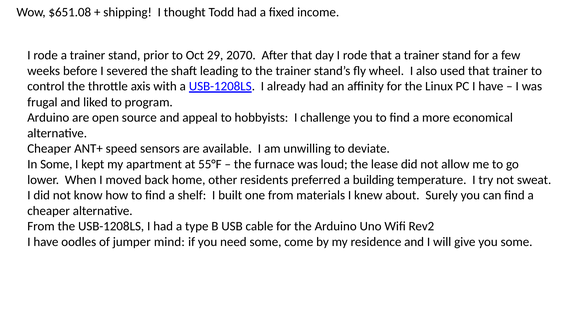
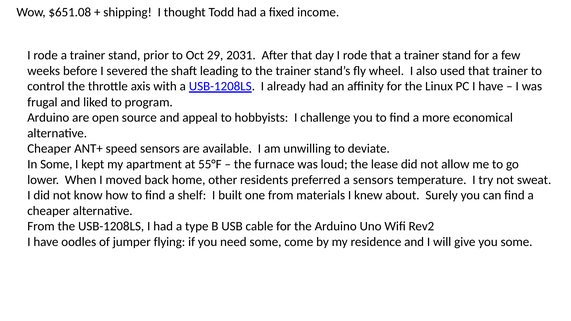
2070: 2070 -> 2031
a building: building -> sensors
mind: mind -> flying
